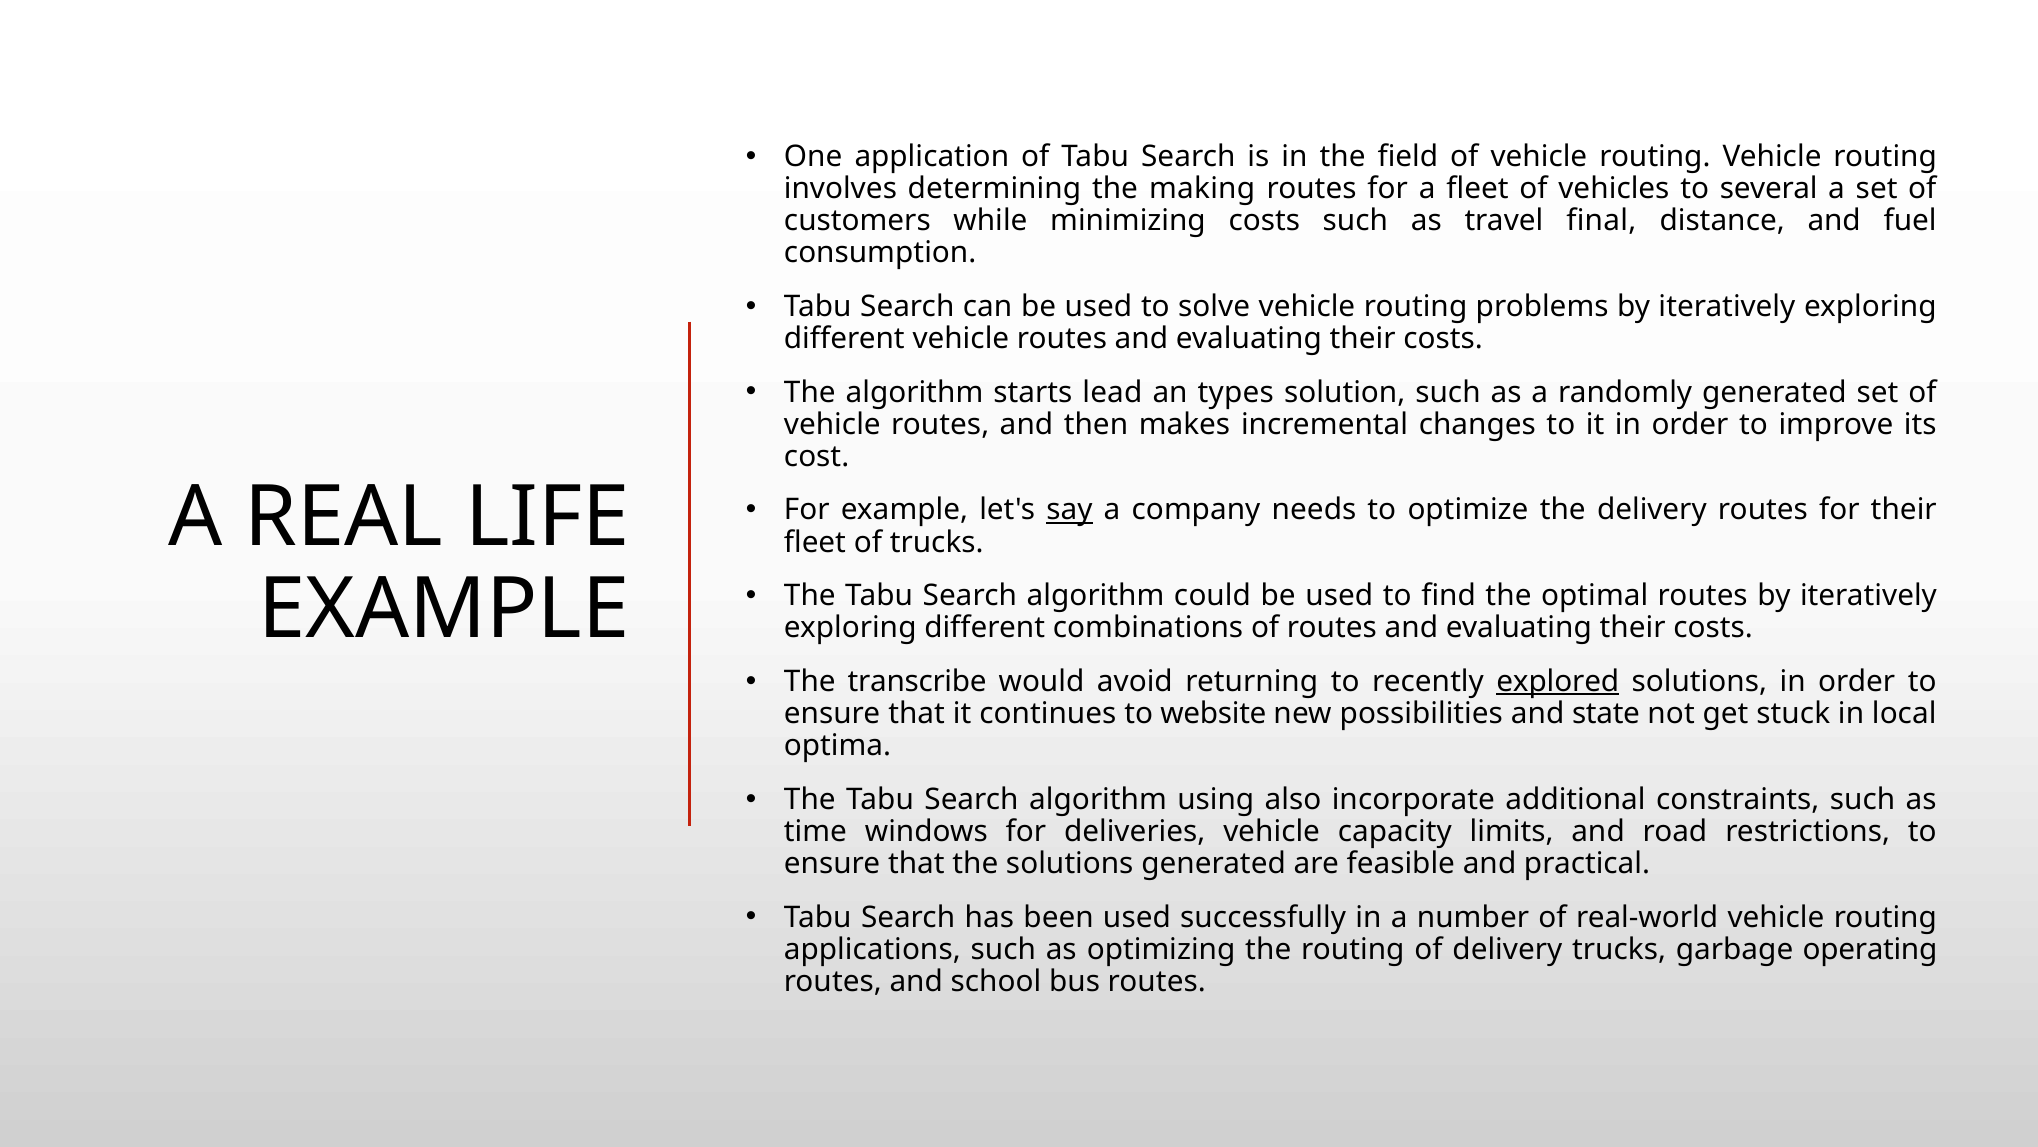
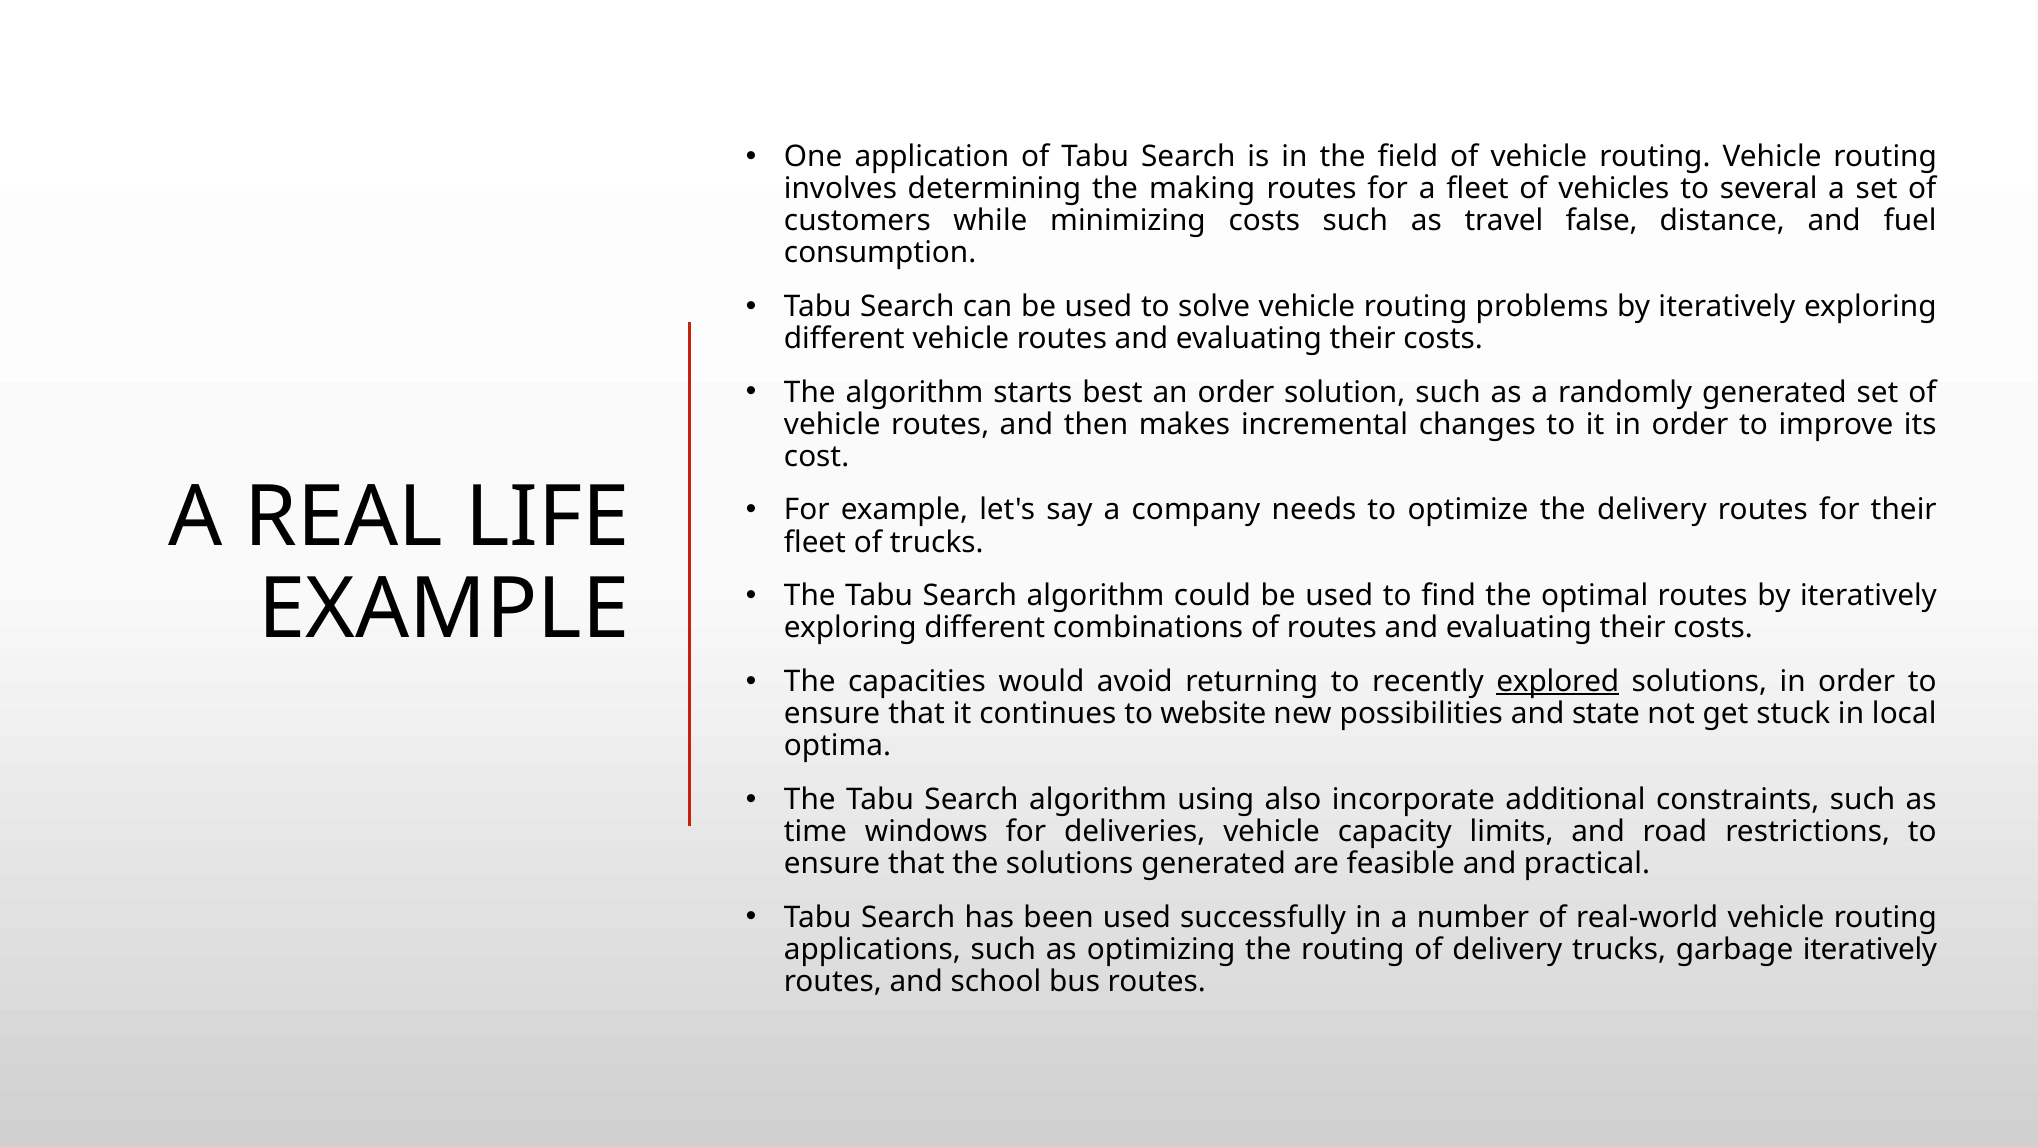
final: final -> false
lead: lead -> best
an types: types -> order
say underline: present -> none
transcribe: transcribe -> capacities
garbage operating: operating -> iteratively
